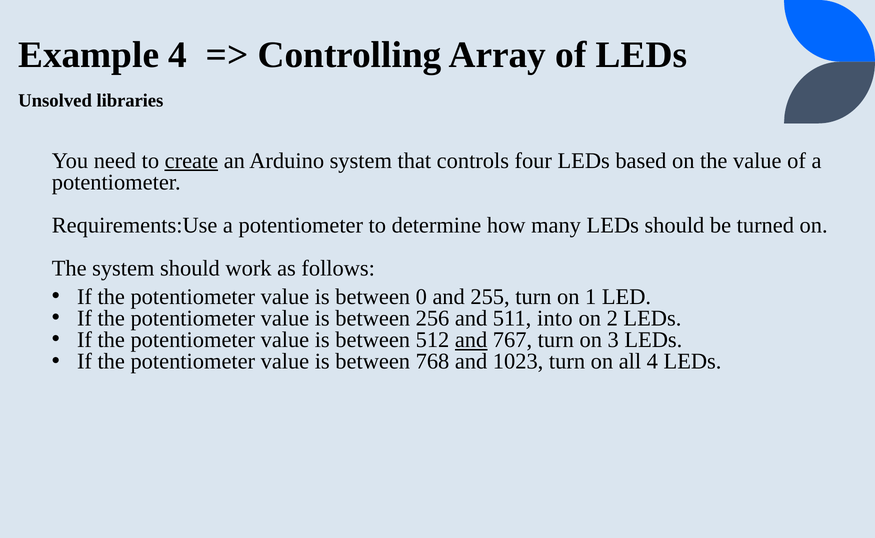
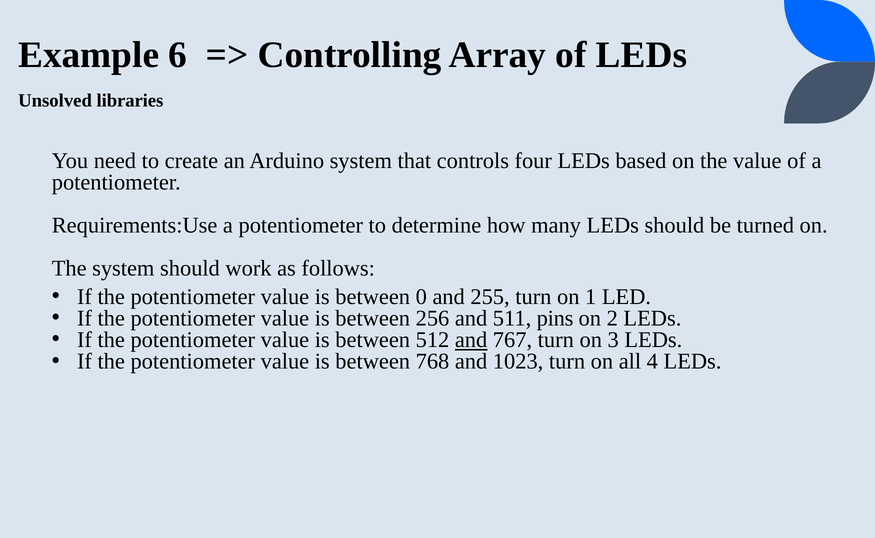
Example 4: 4 -> 6
create underline: present -> none
into: into -> pins
